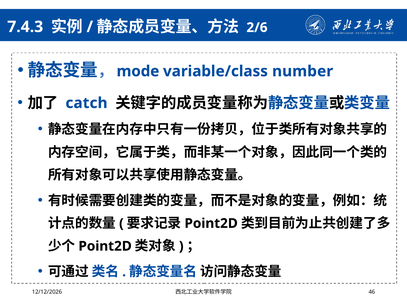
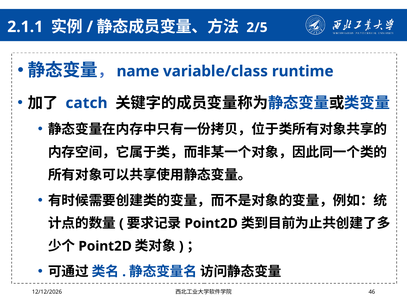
7.4.3: 7.4.3 -> 2.1.1
2/6: 2/6 -> 2/5
mode: mode -> name
number: number -> runtime
